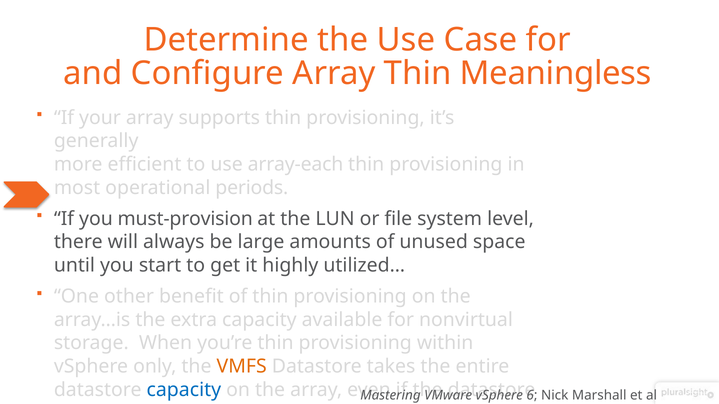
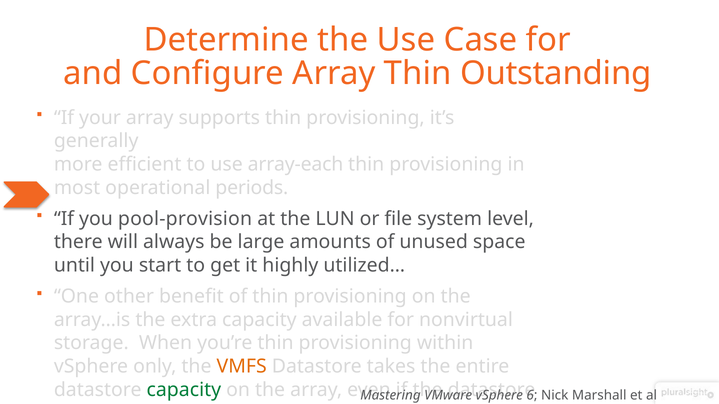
Meaningless: Meaningless -> Outstanding
must-provision: must-provision -> pool-provision
capacity at (184, 390) colour: blue -> green
